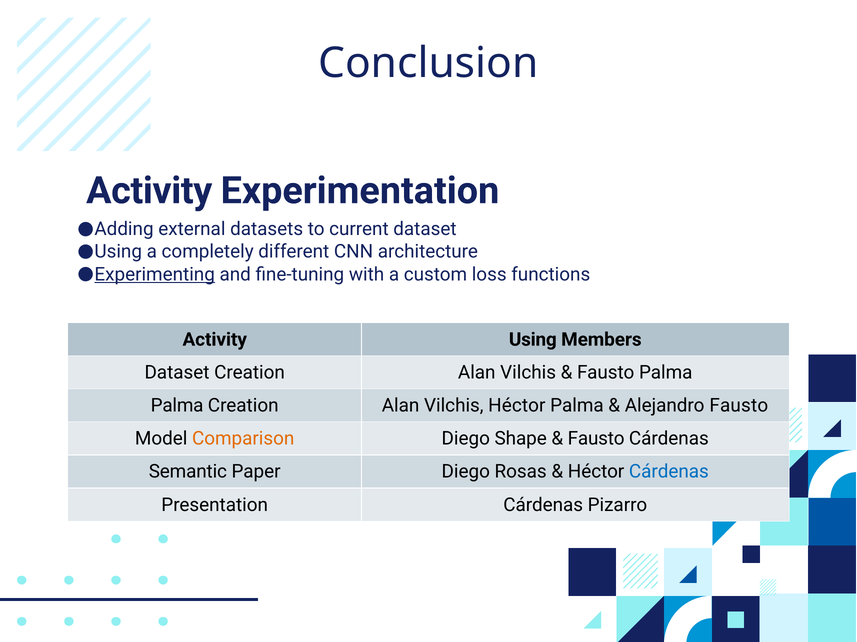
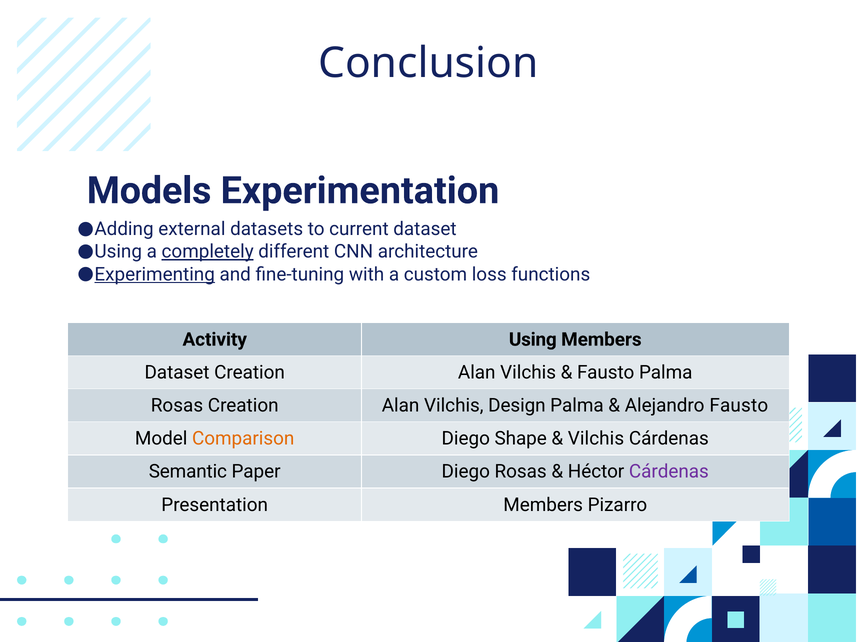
Activity at (149, 191): Activity -> Models
completely underline: none -> present
Palma at (177, 406): Palma -> Rosas
Vilchis Héctor: Héctor -> Design
Fausto at (596, 439): Fausto -> Vilchis
Cárdenas at (669, 472) colour: blue -> purple
Presentation Cárdenas: Cárdenas -> Members
